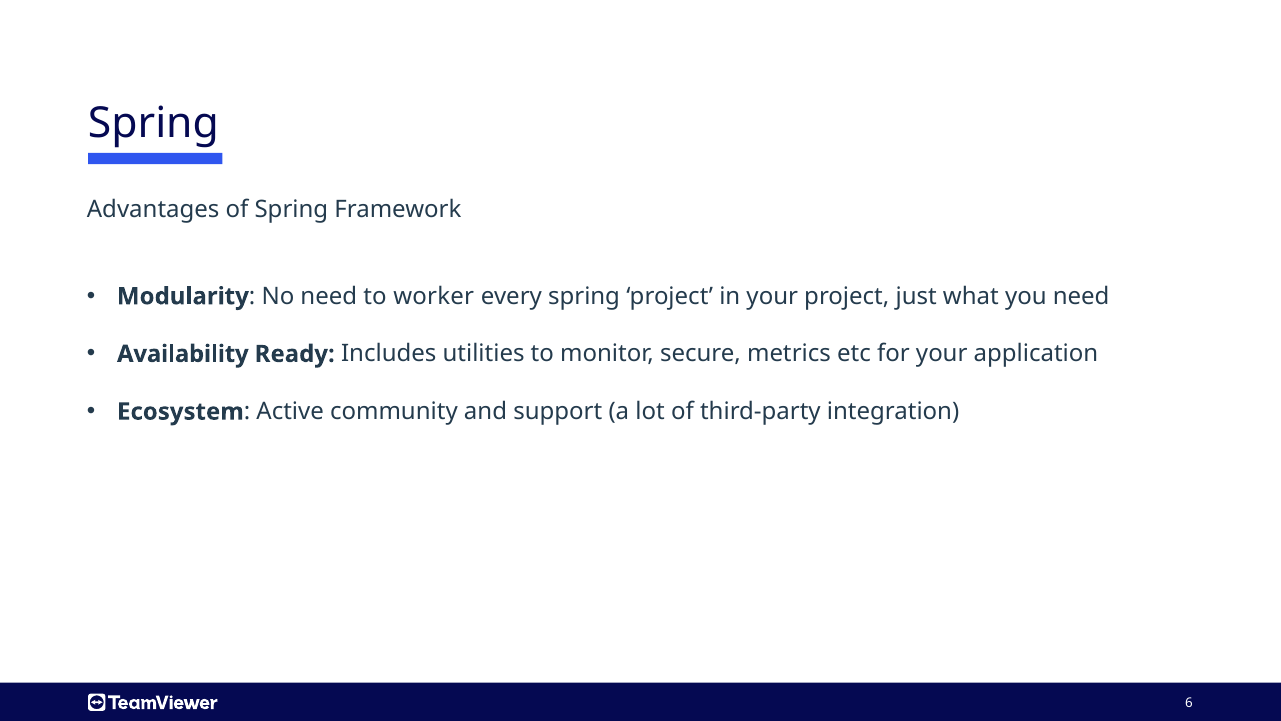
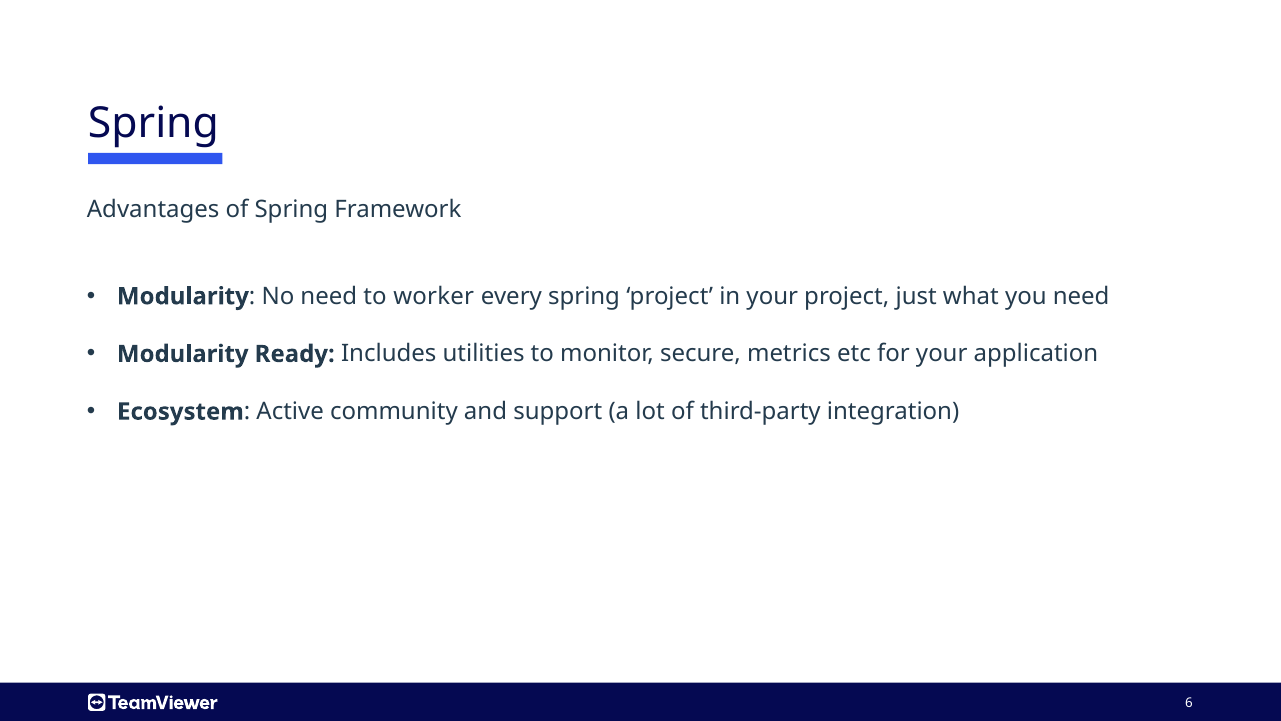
Availability at (183, 354): Availability -> Modularity
